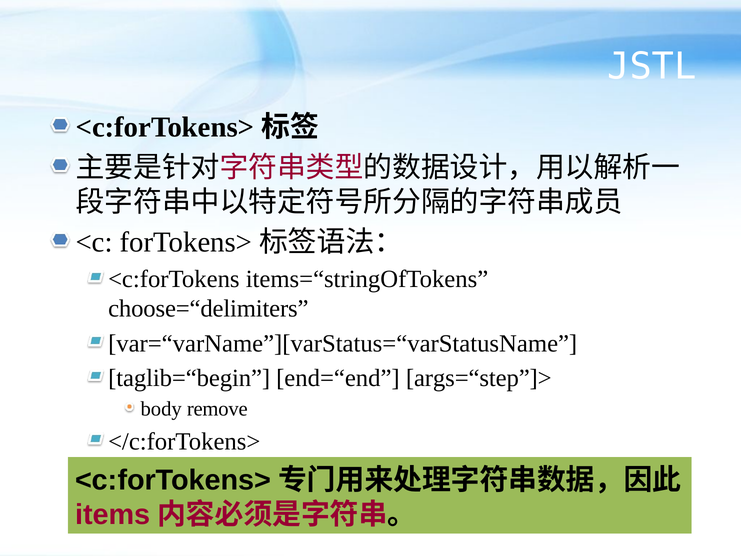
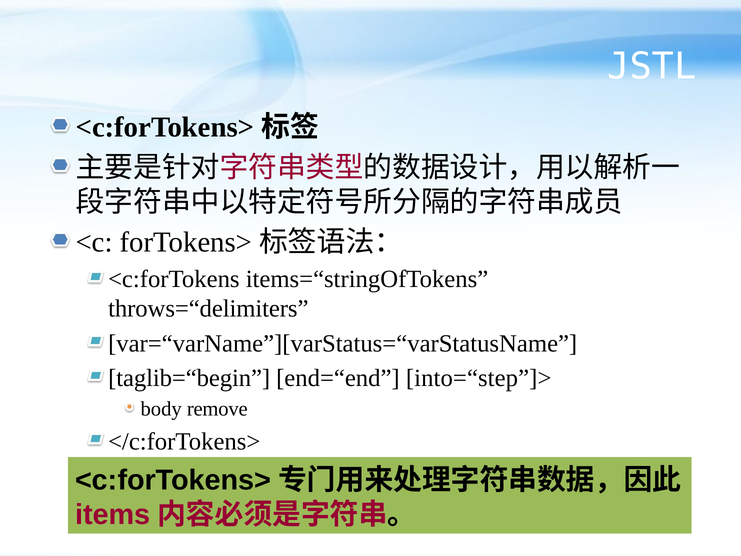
choose=“delimiters: choose=“delimiters -> throws=“delimiters
args=“step”]>: args=“step”]> -> into=“step”]>
